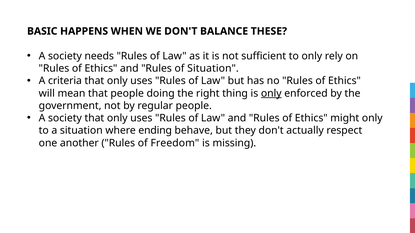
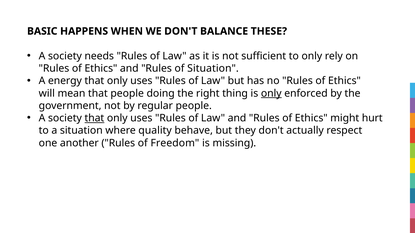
criteria: criteria -> energy
that at (94, 118) underline: none -> present
might only: only -> hurt
ending: ending -> quality
